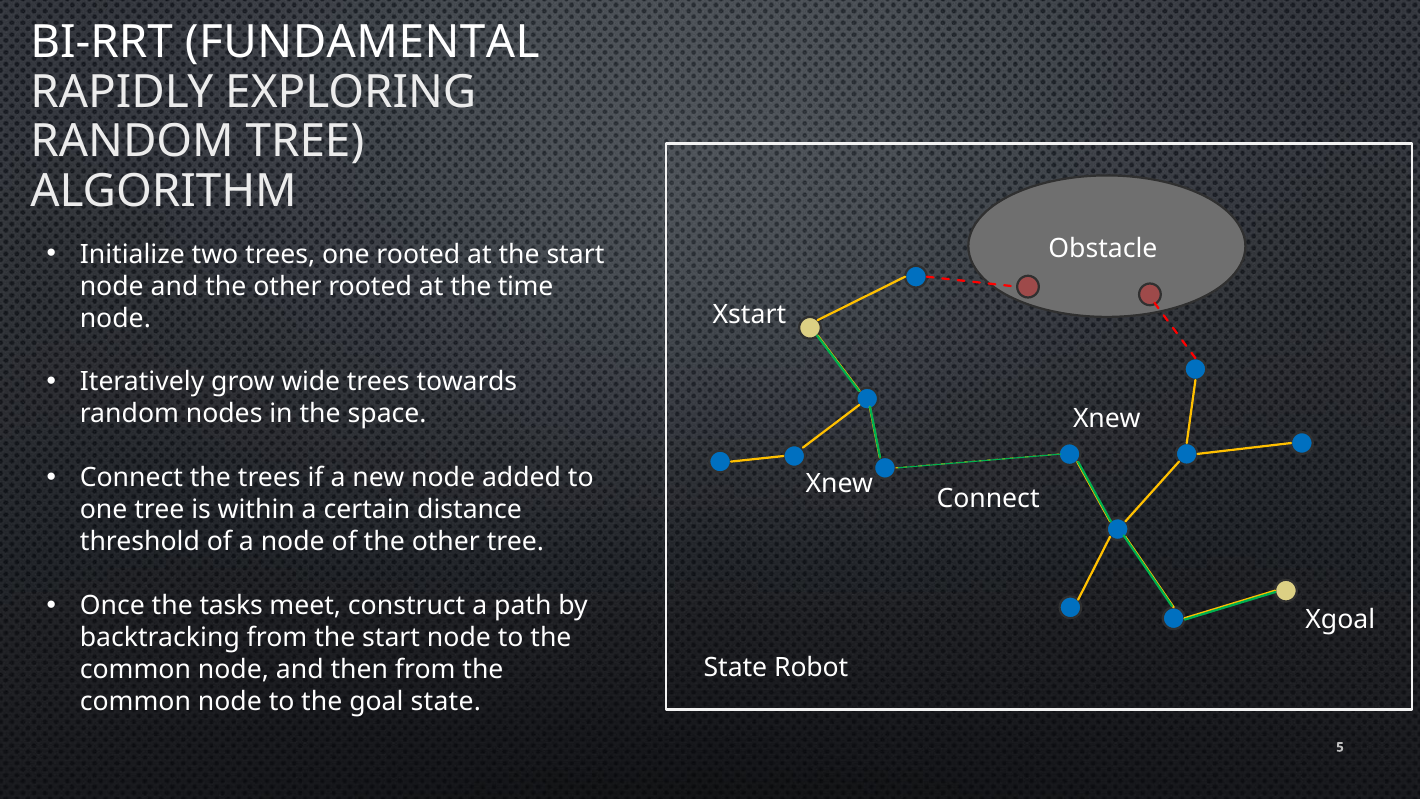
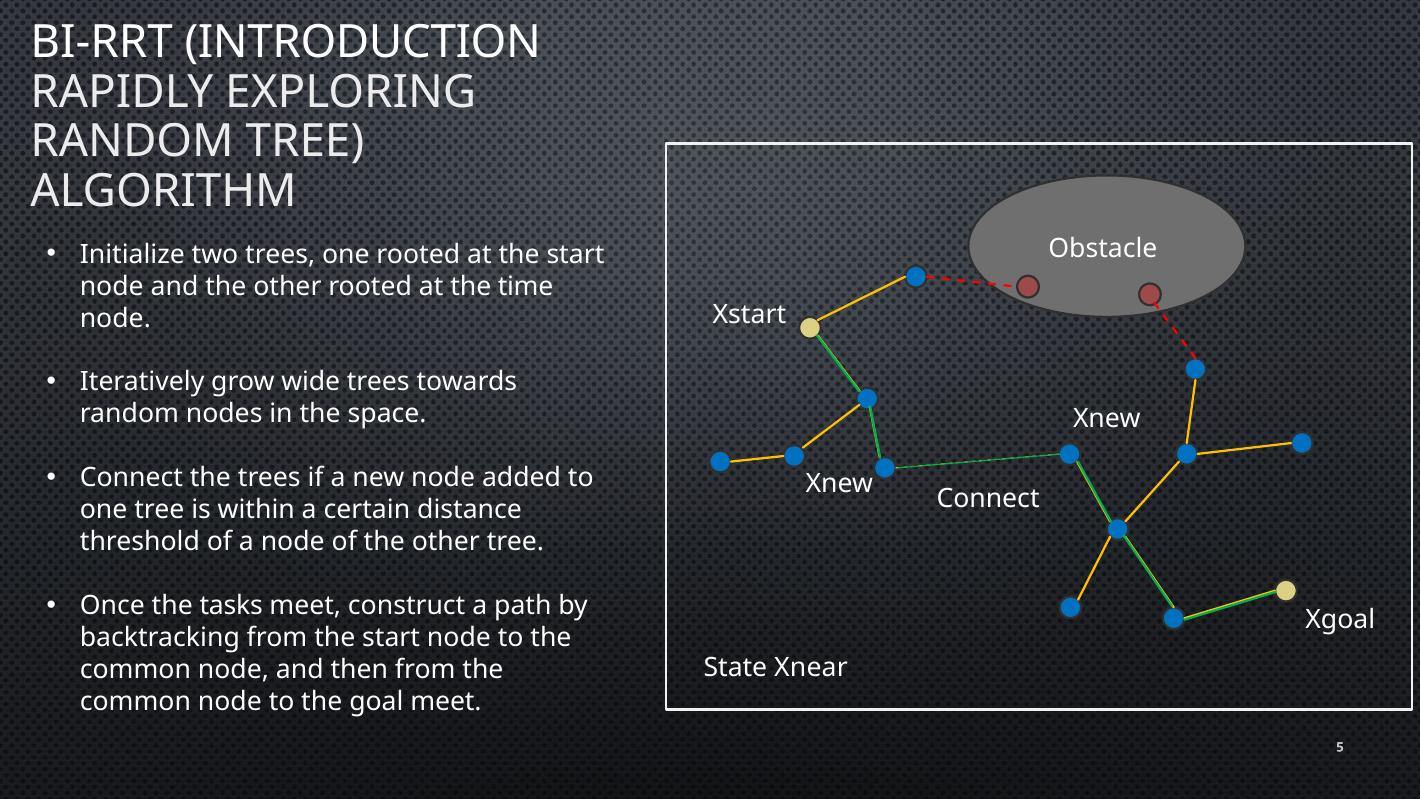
FUNDAMENTAL: FUNDAMENTAL -> INTRODUCTION
Robot: Robot -> Xnear
goal state: state -> meet
